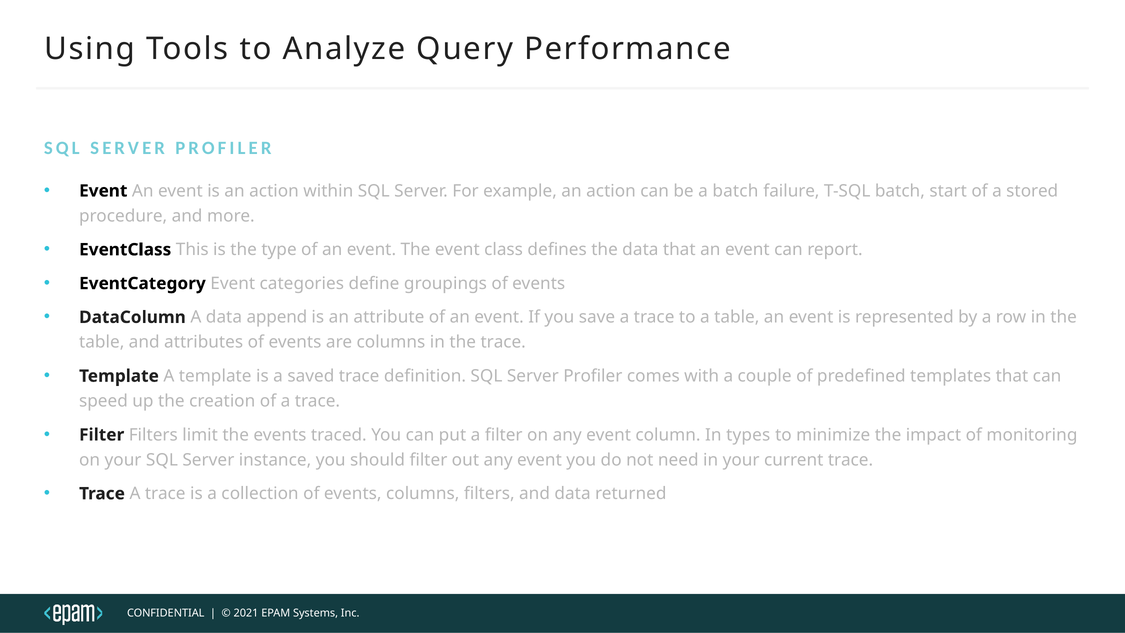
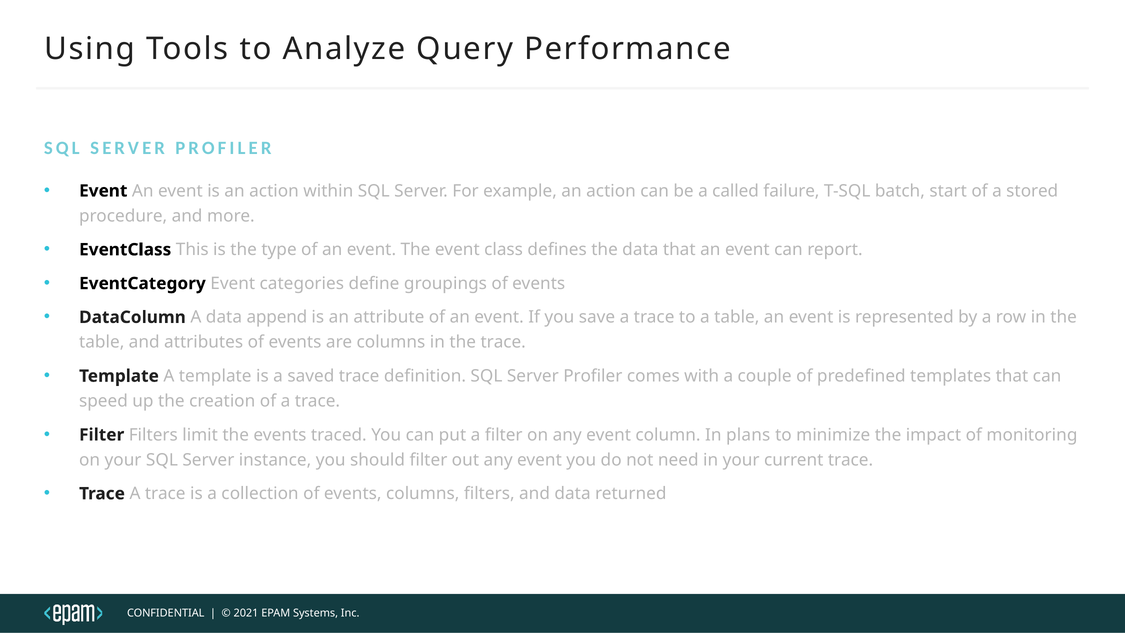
a batch: batch -> called
types: types -> plans
